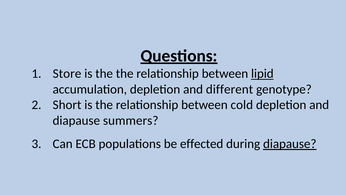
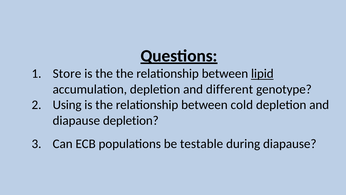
Short: Short -> Using
diapause summers: summers -> depletion
effected: effected -> testable
diapause at (290, 144) underline: present -> none
